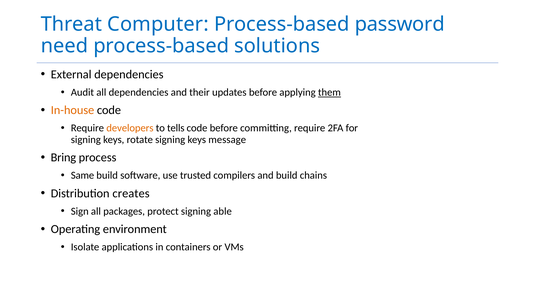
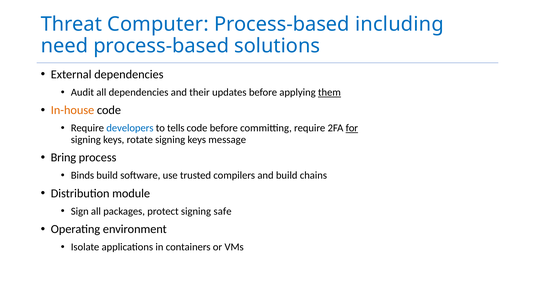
password: password -> including
developers colour: orange -> blue
for underline: none -> present
Same: Same -> Binds
creates: creates -> module
able: able -> safe
